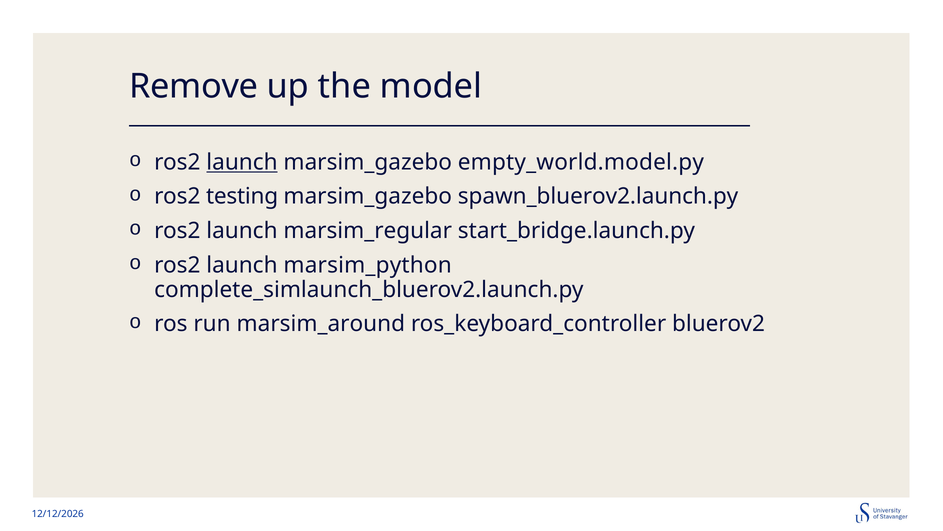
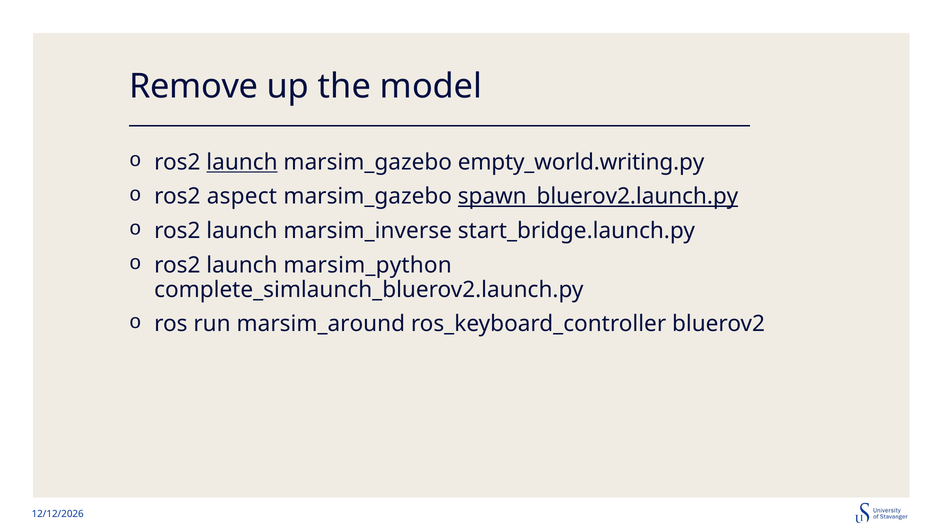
empty_world.model.py: empty_world.model.py -> empty_world.writing.py
testing: testing -> aspect
spawn_bluerov2.launch.py underline: none -> present
marsim_regular: marsim_regular -> marsim_inverse
